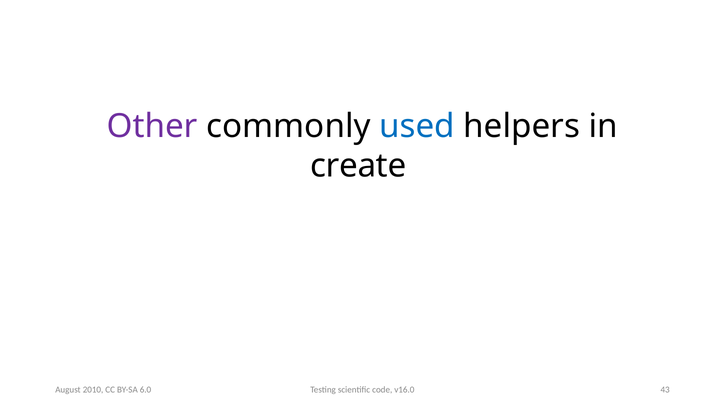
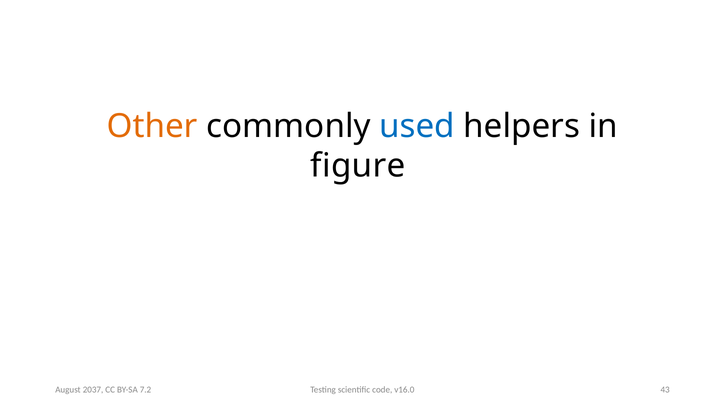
Other colour: purple -> orange
create: create -> figure
2010: 2010 -> 2037
6.0: 6.0 -> 7.2
